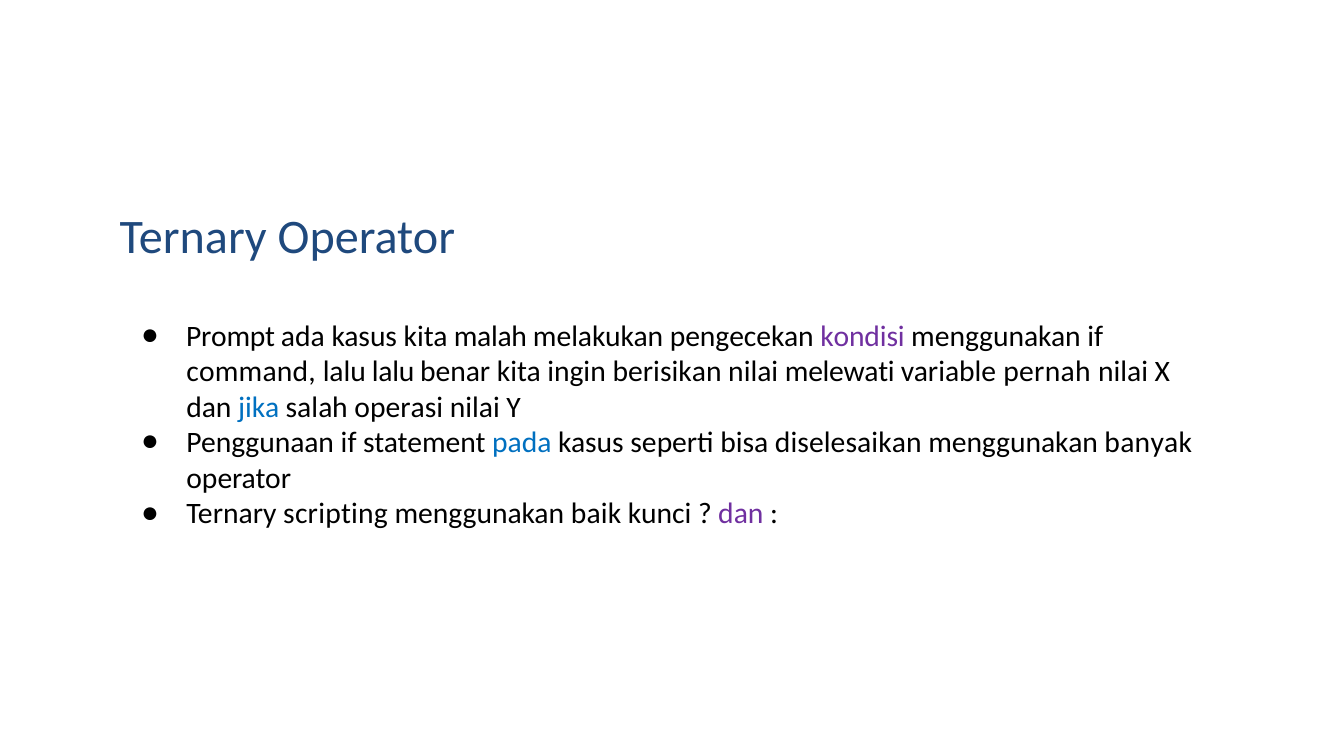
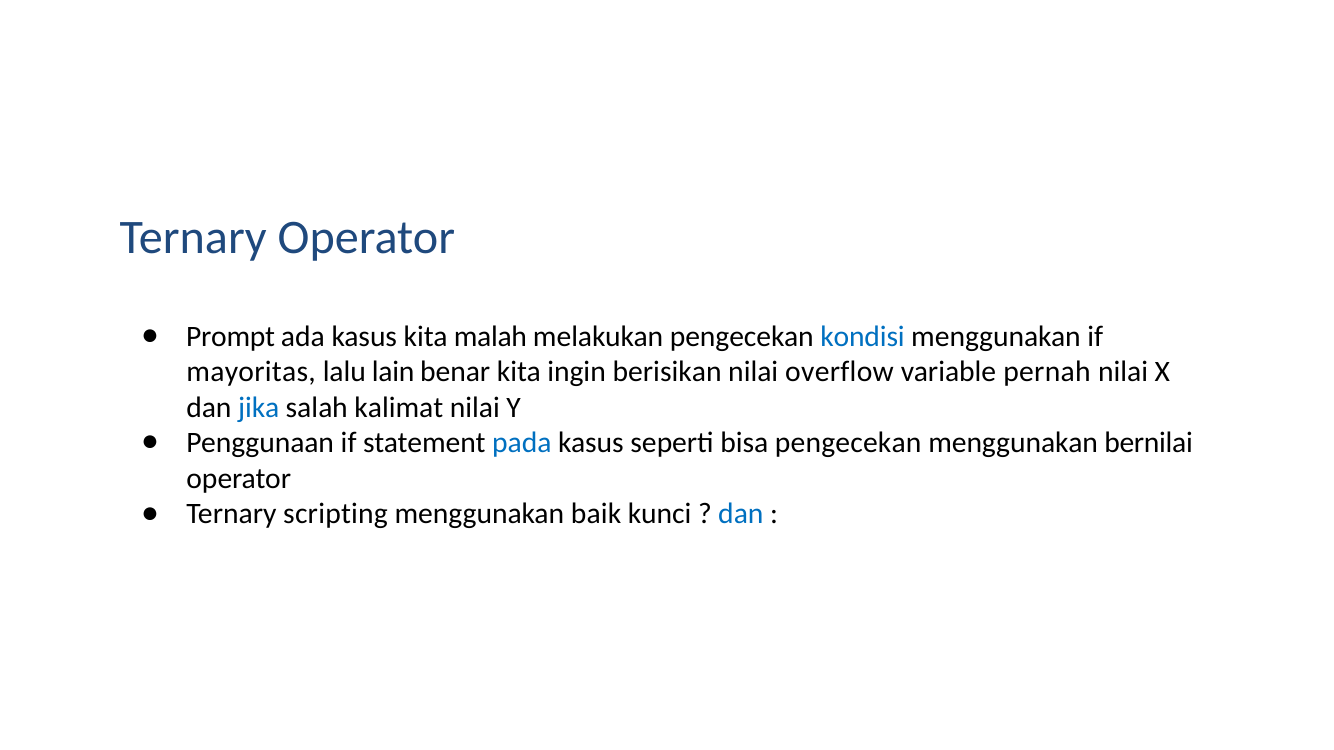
kondisi colour: purple -> blue
command: command -> mayoritas
lalu lalu: lalu -> lain
melewati: melewati -> overflow
operasi: operasi -> kalimat
bisa diselesaikan: diselesaikan -> pengecekan
banyak: banyak -> bernilai
dan at (741, 514) colour: purple -> blue
